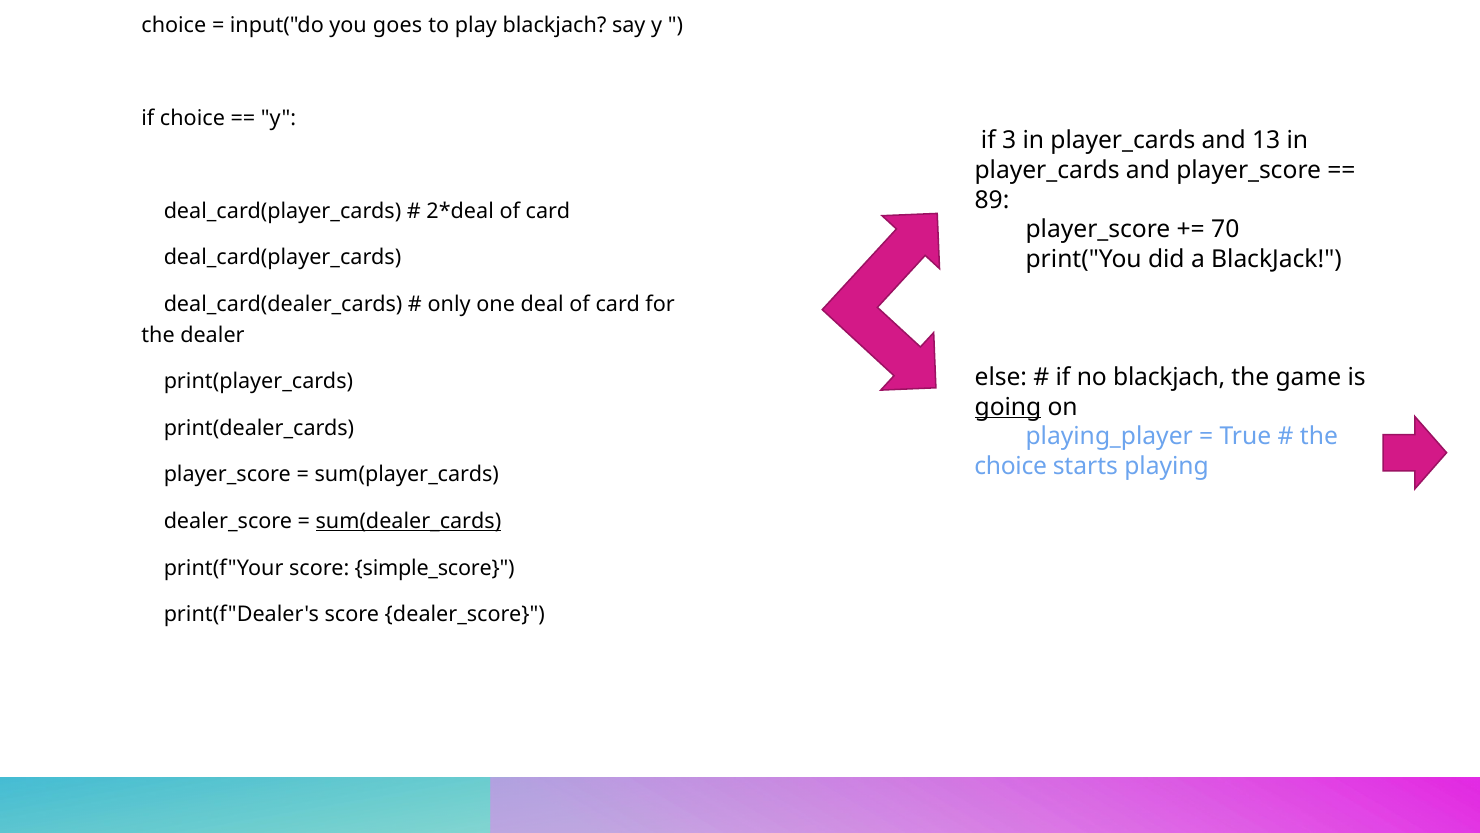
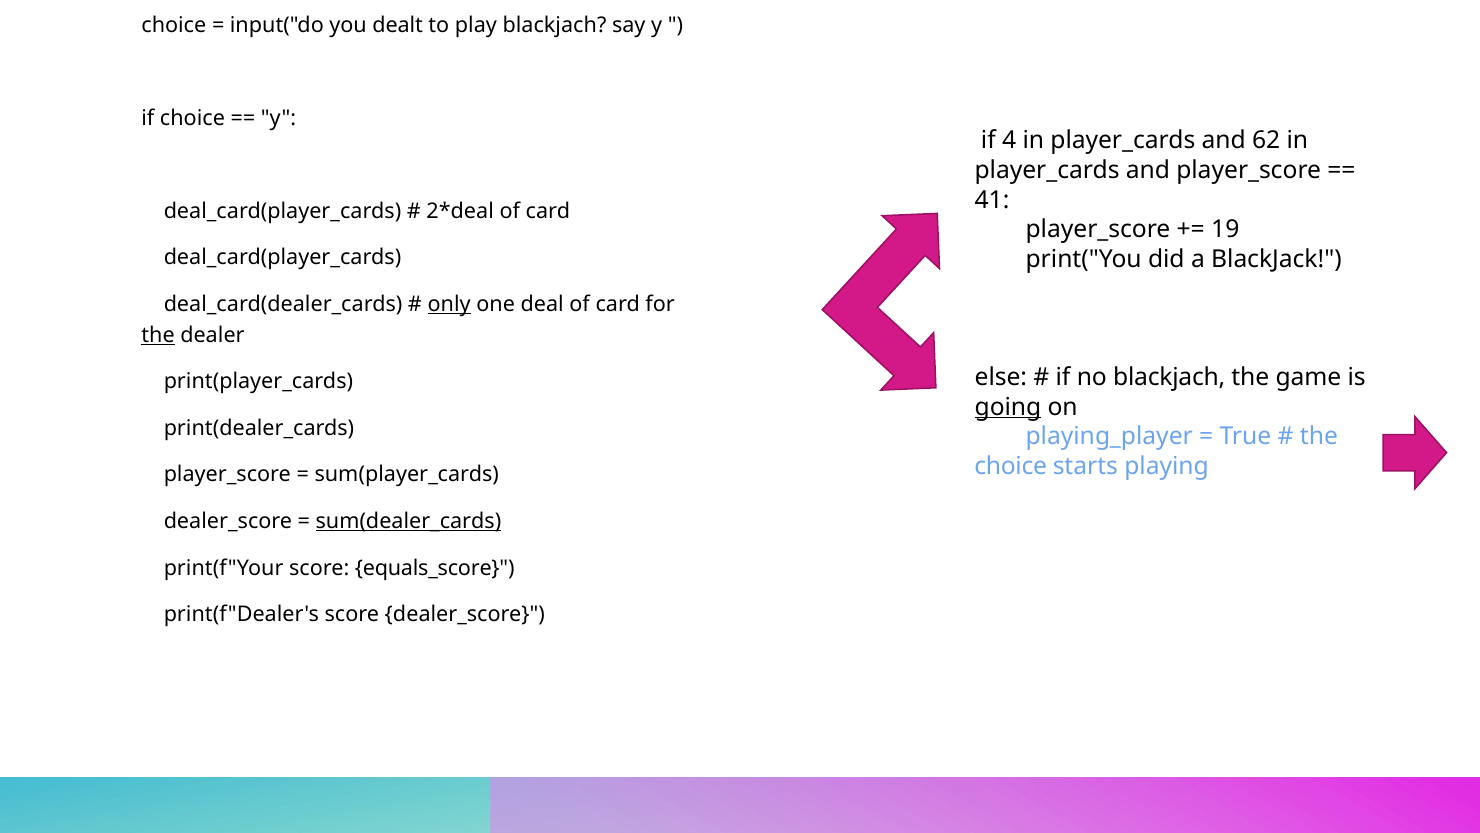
goes: goes -> dealt
3: 3 -> 4
13: 13 -> 62
89: 89 -> 41
70: 70 -> 19
only underline: none -> present
the at (158, 335) underline: none -> present
simple_score: simple_score -> equals_score
